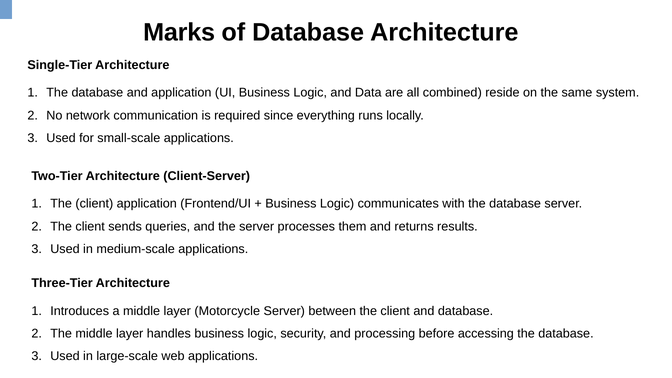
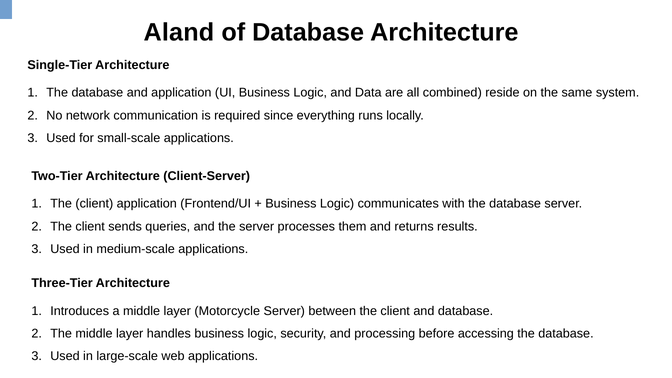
Marks: Marks -> Aland
